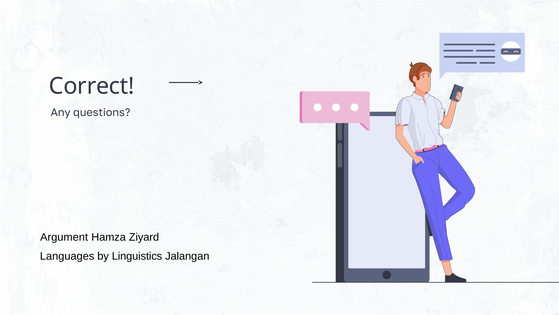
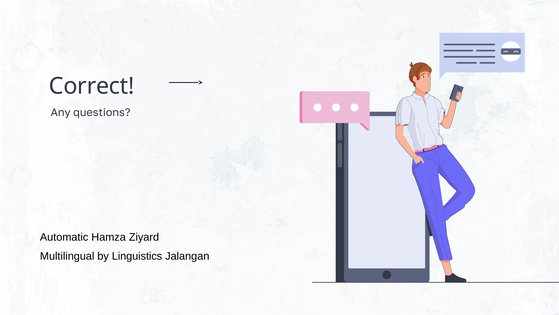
Argument: Argument -> Automatic
Languages: Languages -> Multilingual
